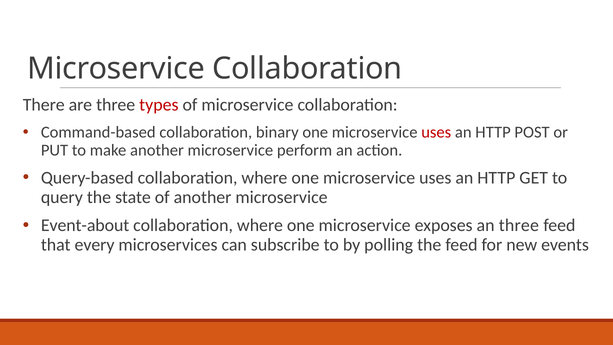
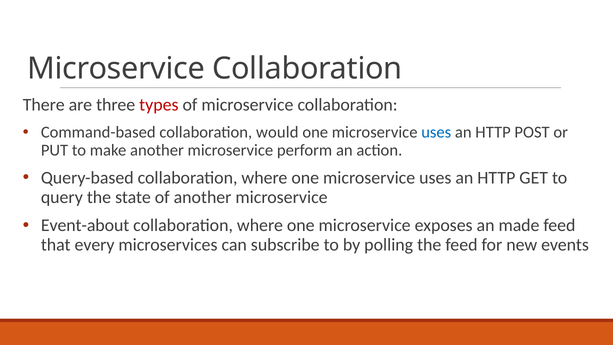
binary: binary -> would
uses at (436, 132) colour: red -> blue
an three: three -> made
